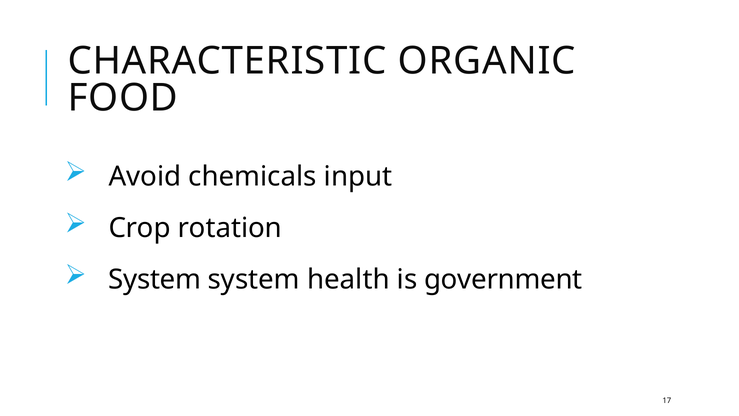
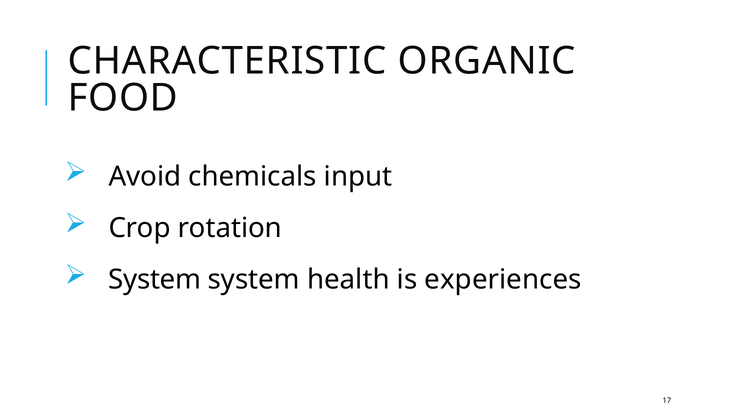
government: government -> experiences
